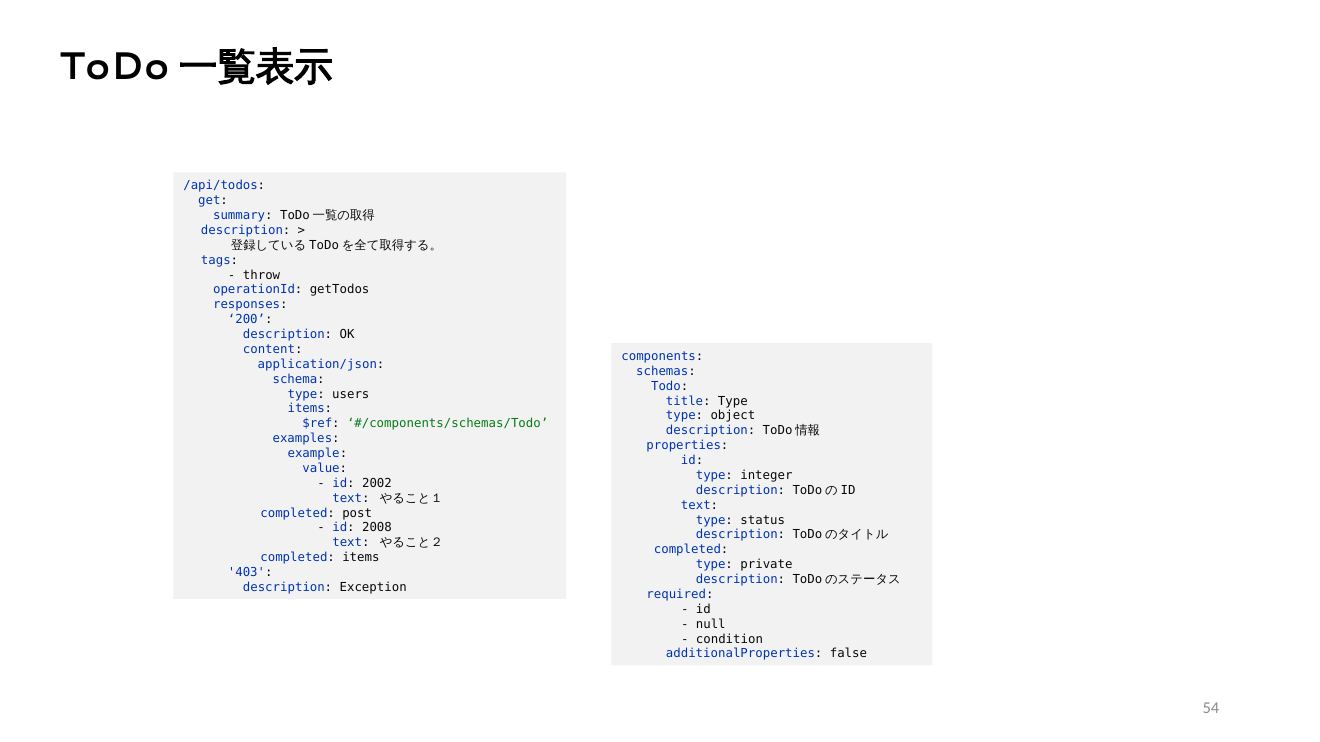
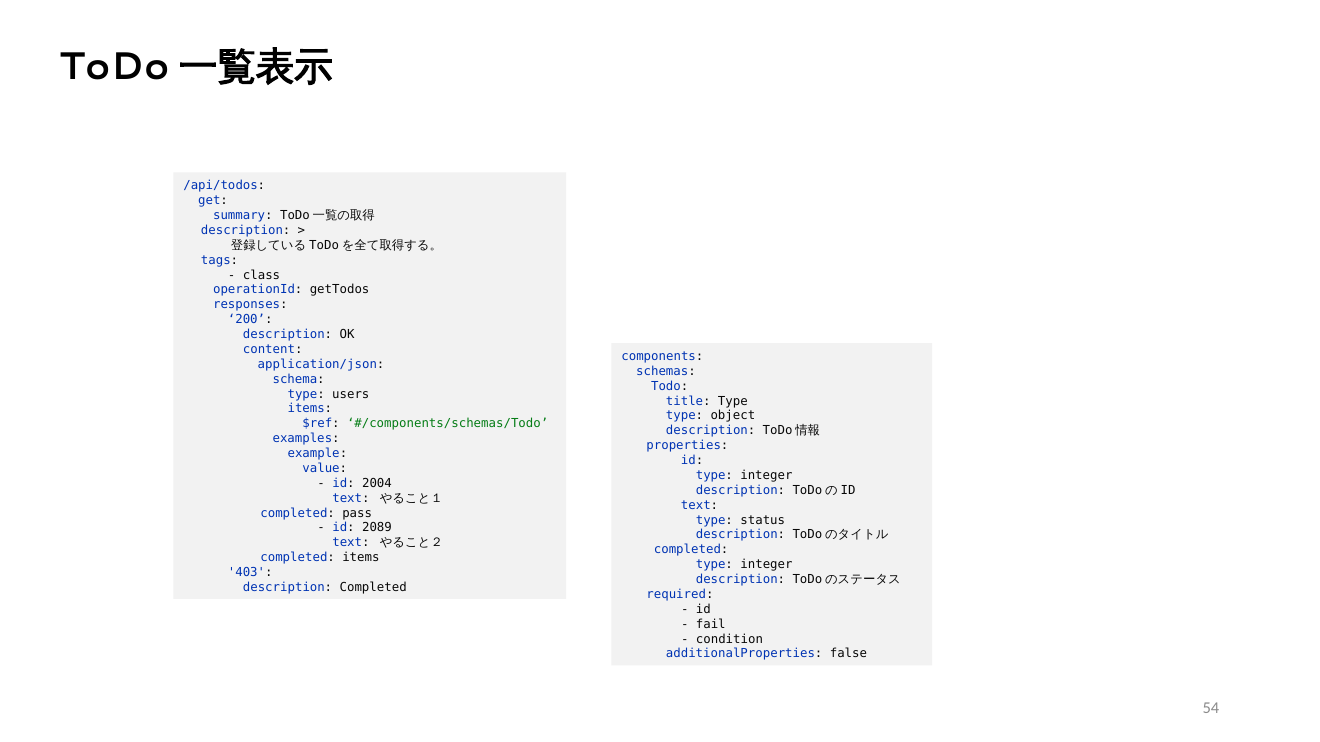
throw: throw -> class
2002: 2002 -> 2004
post: post -> pass
2008: 2008 -> 2089
private at (766, 565): private -> integer
description Exception: Exception -> Completed
null: null -> fail
